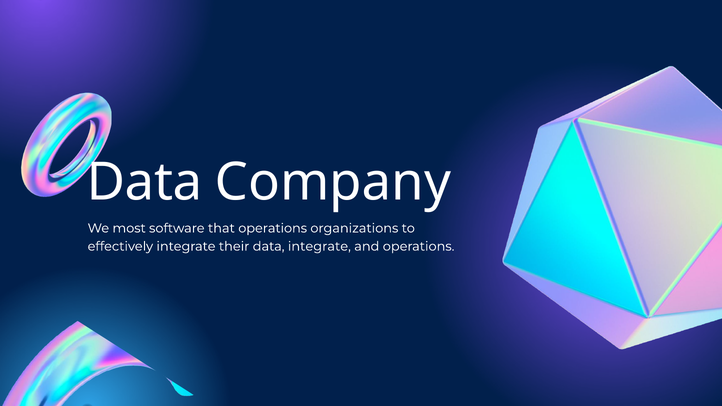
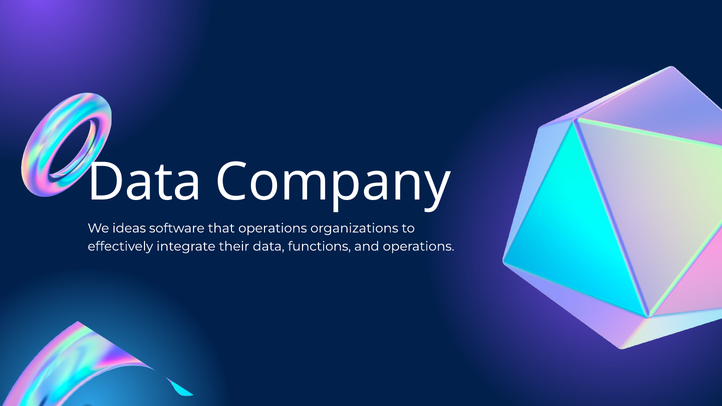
most: most -> ideas
data integrate: integrate -> functions
